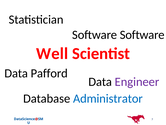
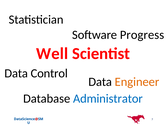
Software Software: Software -> Progress
Pafford: Pafford -> Control
Engineer colour: purple -> orange
